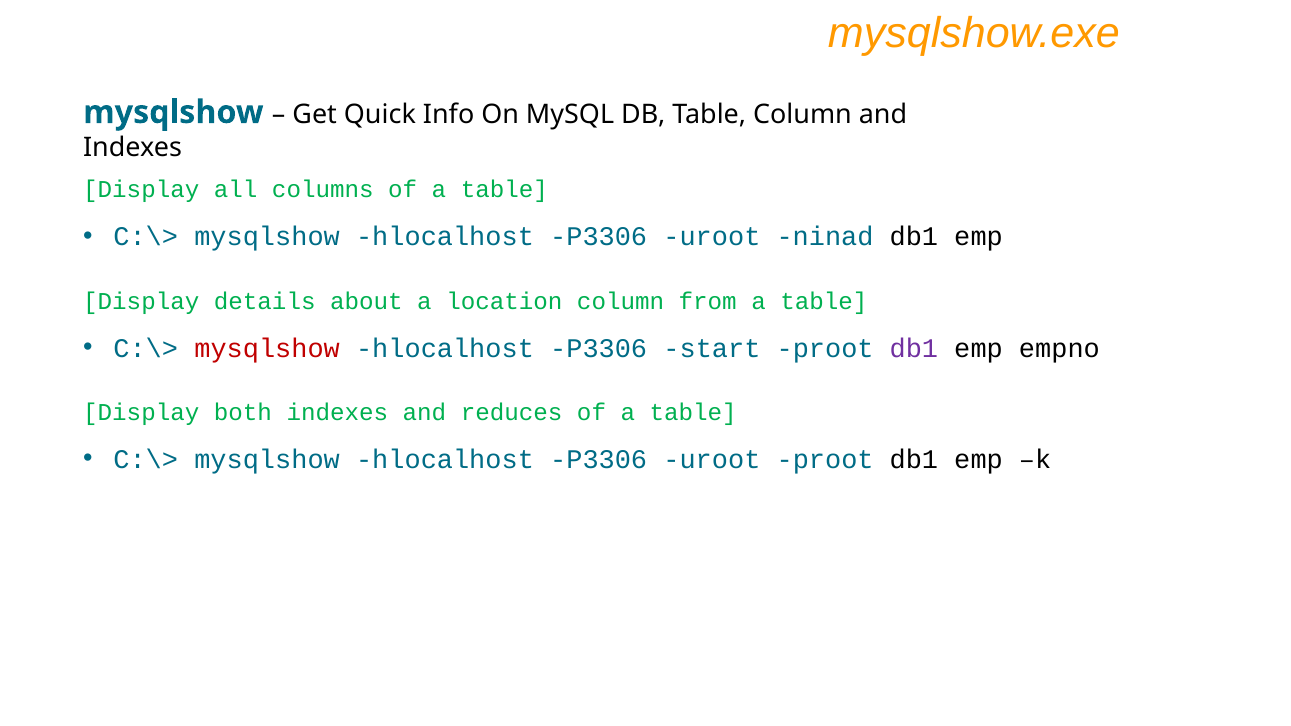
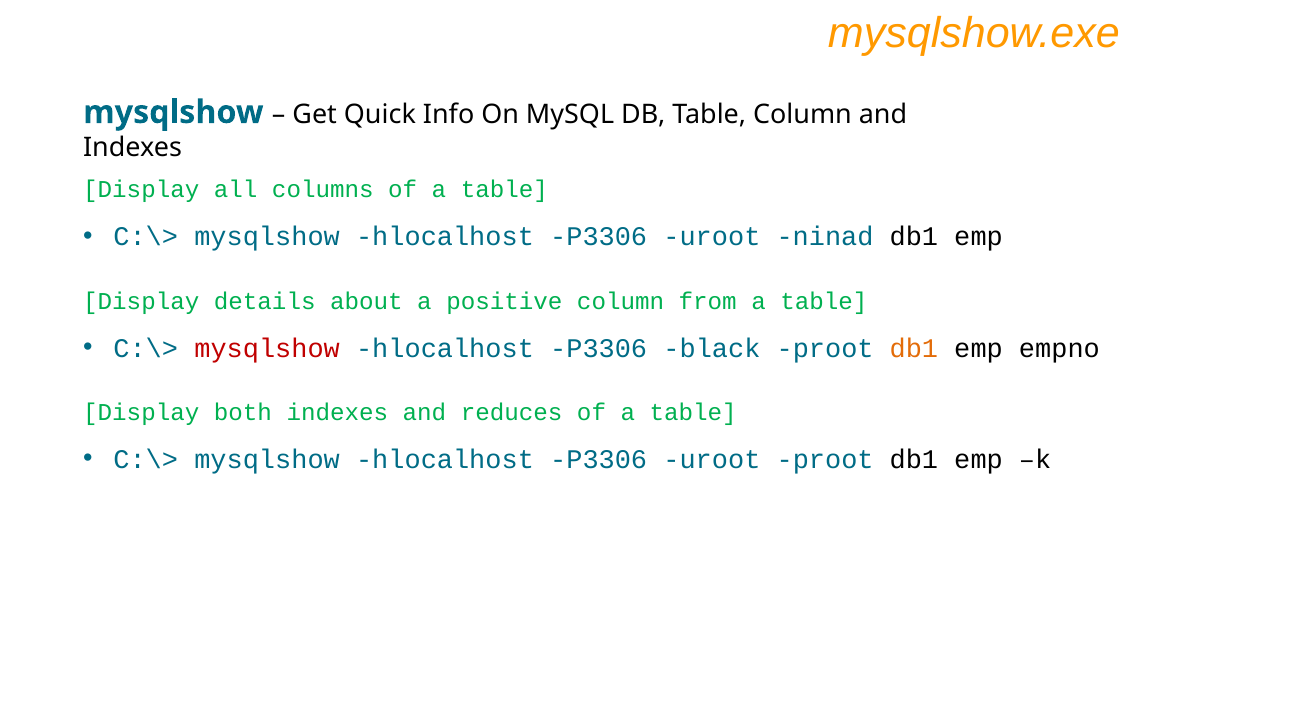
location: location -> positive
start: start -> black
db1 at (914, 348) colour: purple -> orange
